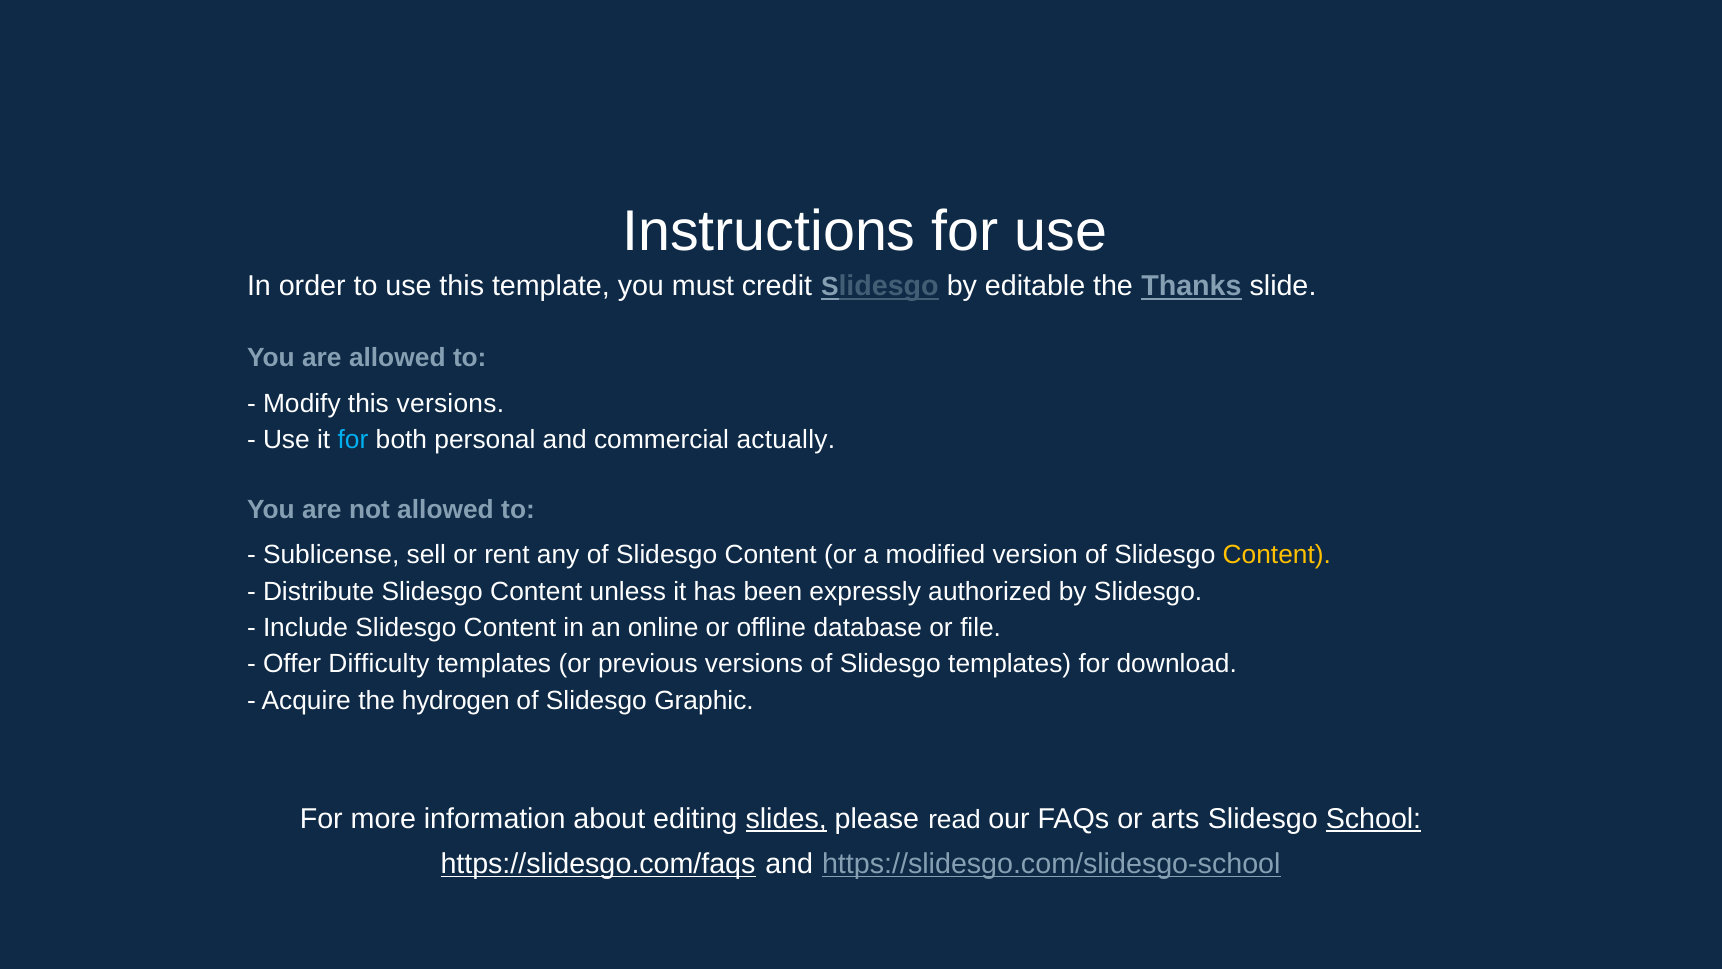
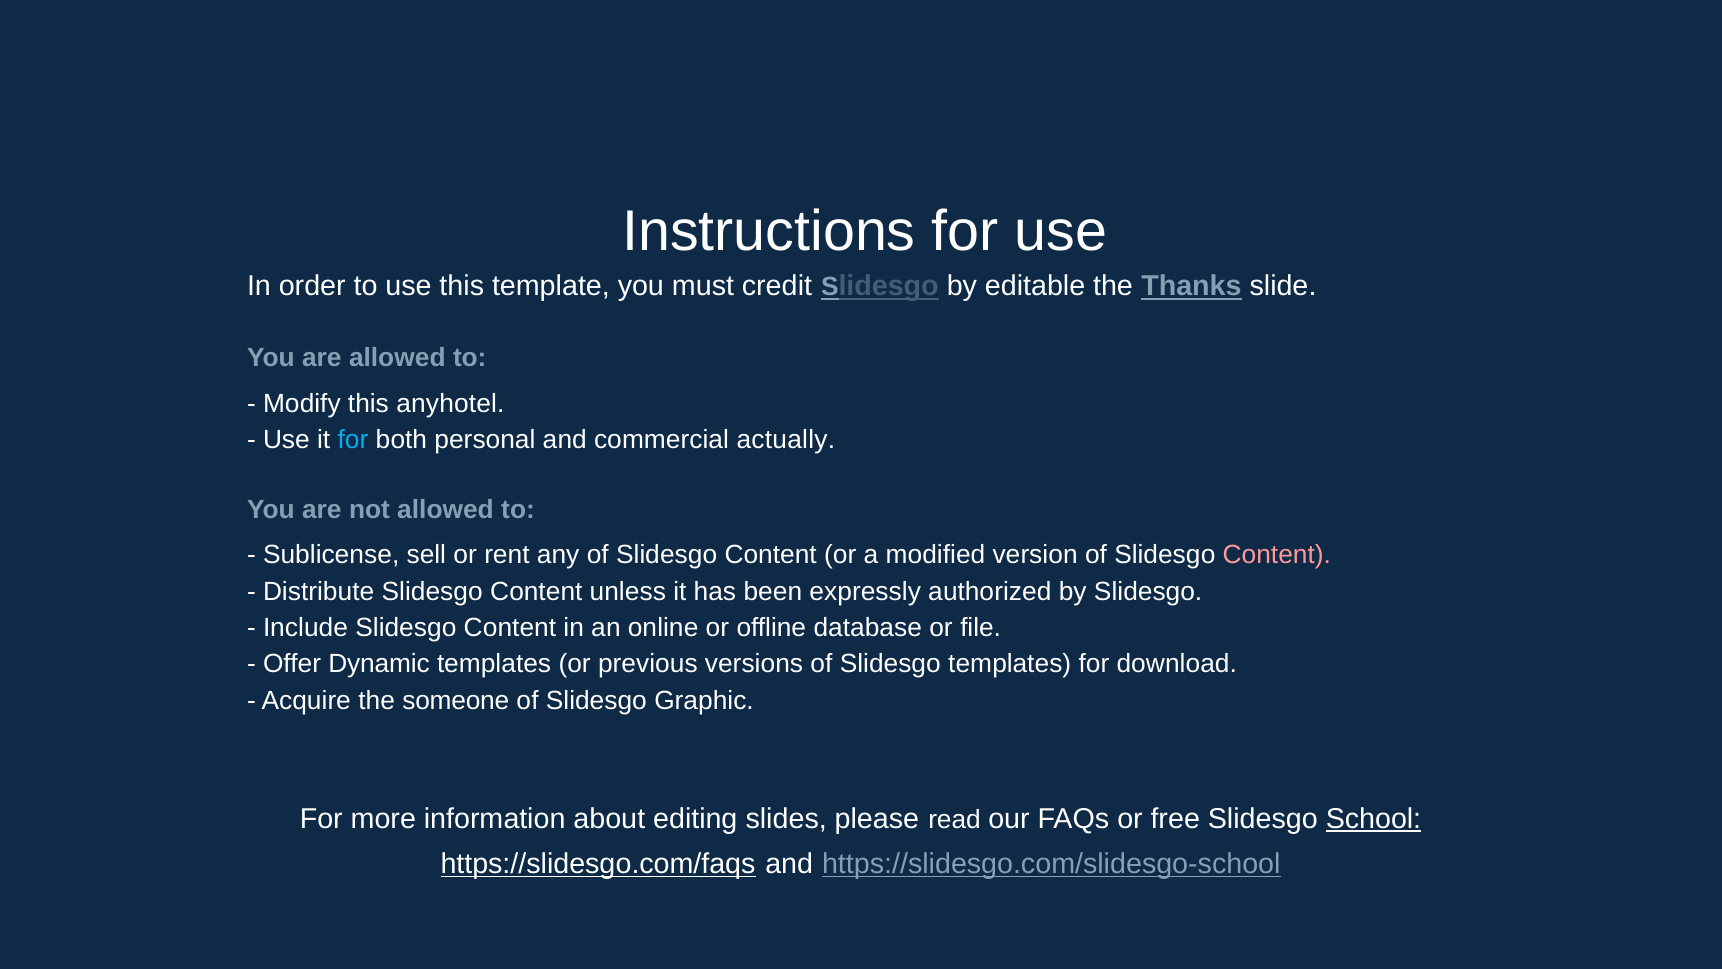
this versions: versions -> anyhotel
Content at (1277, 555) colour: yellow -> pink
Difficulty: Difficulty -> Dynamic
hydrogen: hydrogen -> someone
slides underline: present -> none
arts: arts -> free
